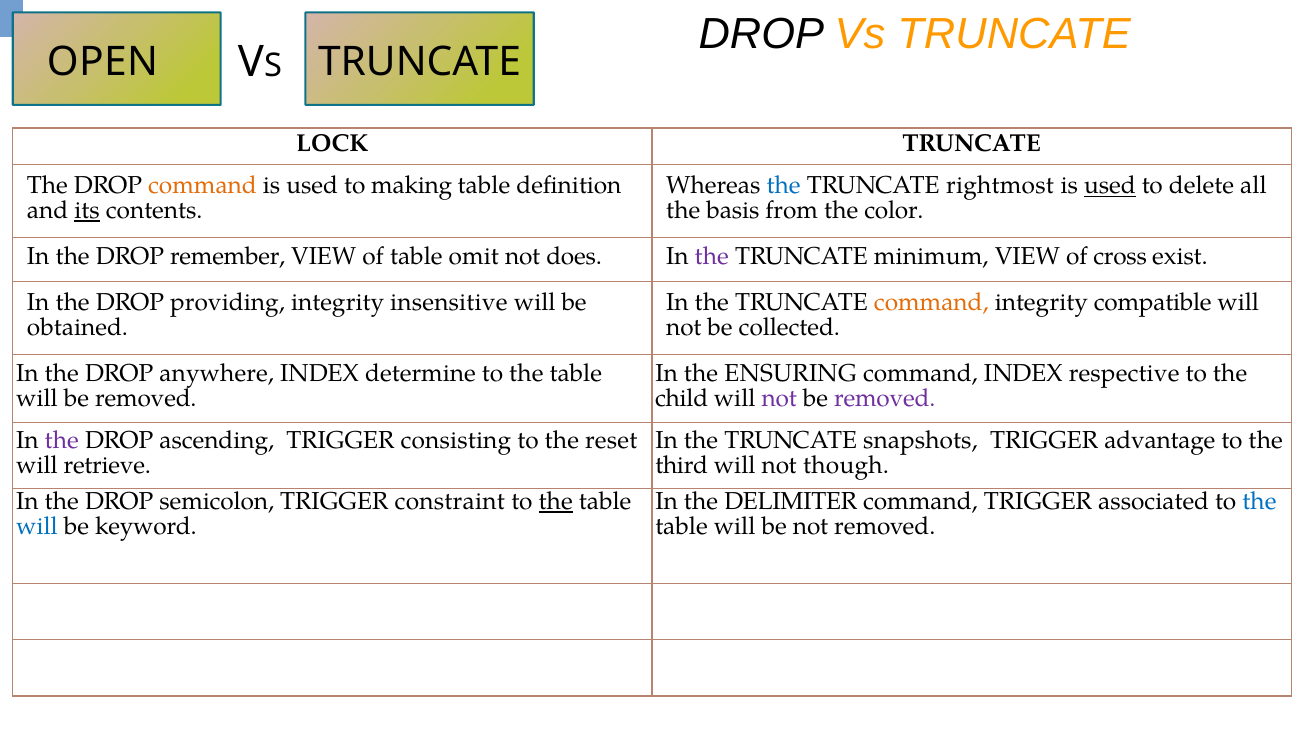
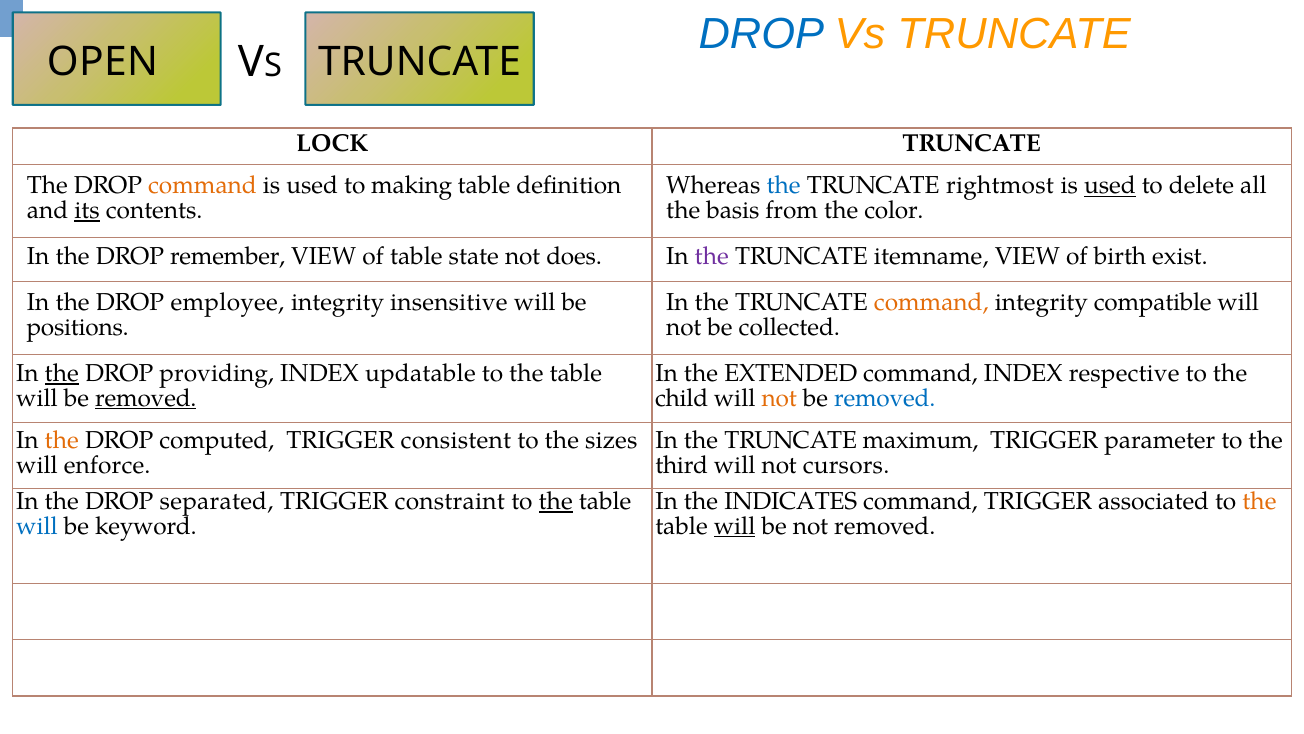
DROP at (761, 34) colour: black -> blue
omit: omit -> state
minimum: minimum -> itemname
cross: cross -> birth
providing: providing -> employee
obtained: obtained -> positions
the at (62, 373) underline: none -> present
anywhere: anywhere -> providing
determine: determine -> updatable
ENSURING: ENSURING -> EXTENDED
removed at (146, 398) underline: none -> present
not at (779, 398) colour: purple -> orange
removed at (885, 398) colour: purple -> blue
the at (62, 440) colour: purple -> orange
ascending: ascending -> computed
consisting: consisting -> consistent
reset: reset -> sizes
snapshots: snapshots -> maximum
advantage: advantage -> parameter
retrieve: retrieve -> enforce
though: though -> cursors
semicolon: semicolon -> separated
DELIMITER: DELIMITER -> INDICATES
the at (1259, 501) colour: blue -> orange
will at (735, 526) underline: none -> present
